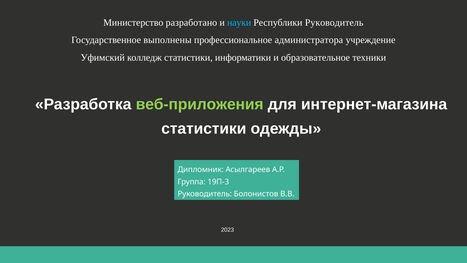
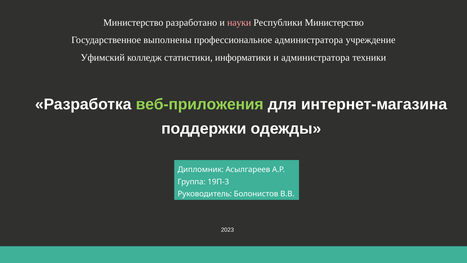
науки colour: light blue -> pink
Республики Руководитель: Руководитель -> Министерство
и образовательное: образовательное -> администратора
статистики at (204, 128): статистики -> поддержки
